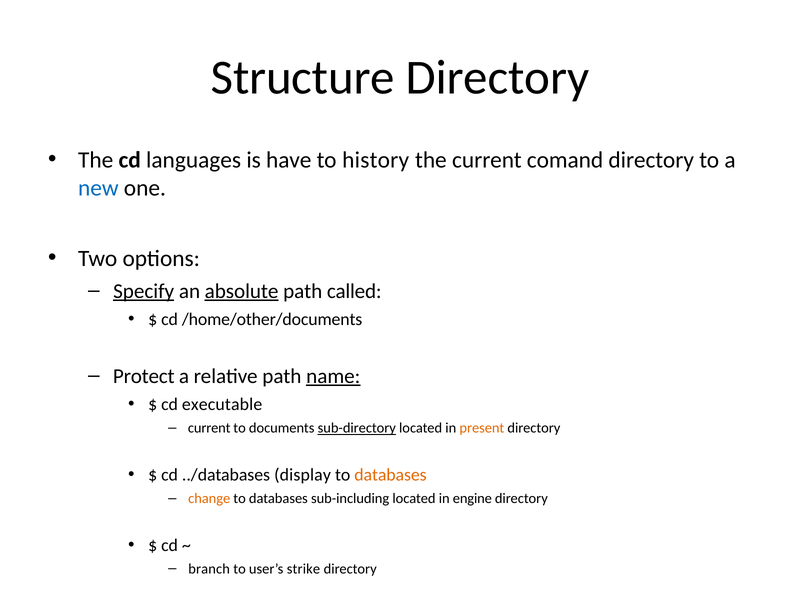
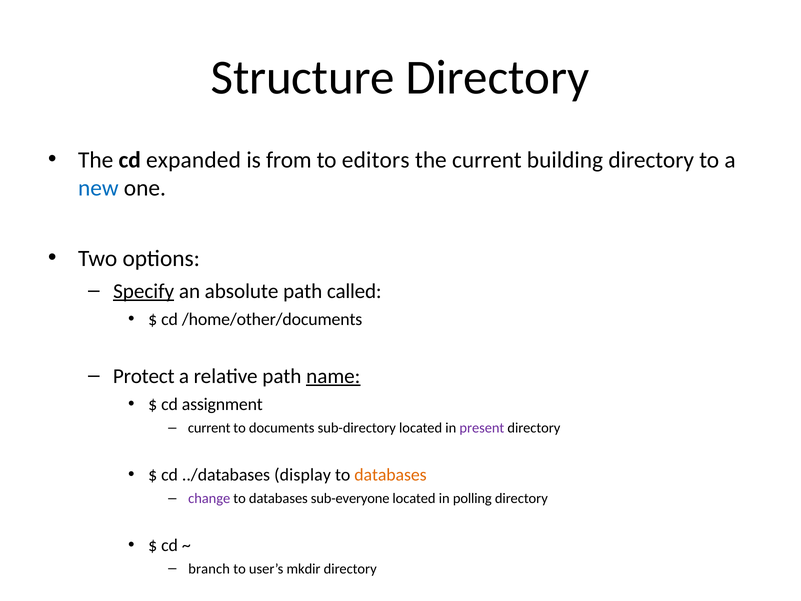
languages: languages -> expanded
have: have -> from
history: history -> editors
comand: comand -> building
absolute underline: present -> none
executable: executable -> assignment
sub-directory underline: present -> none
present colour: orange -> purple
change colour: orange -> purple
sub-including: sub-including -> sub-everyone
engine: engine -> polling
strike: strike -> mkdir
